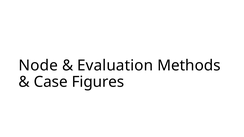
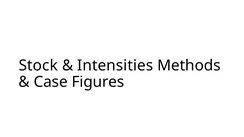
Node: Node -> Stock
Evaluation: Evaluation -> Intensities
